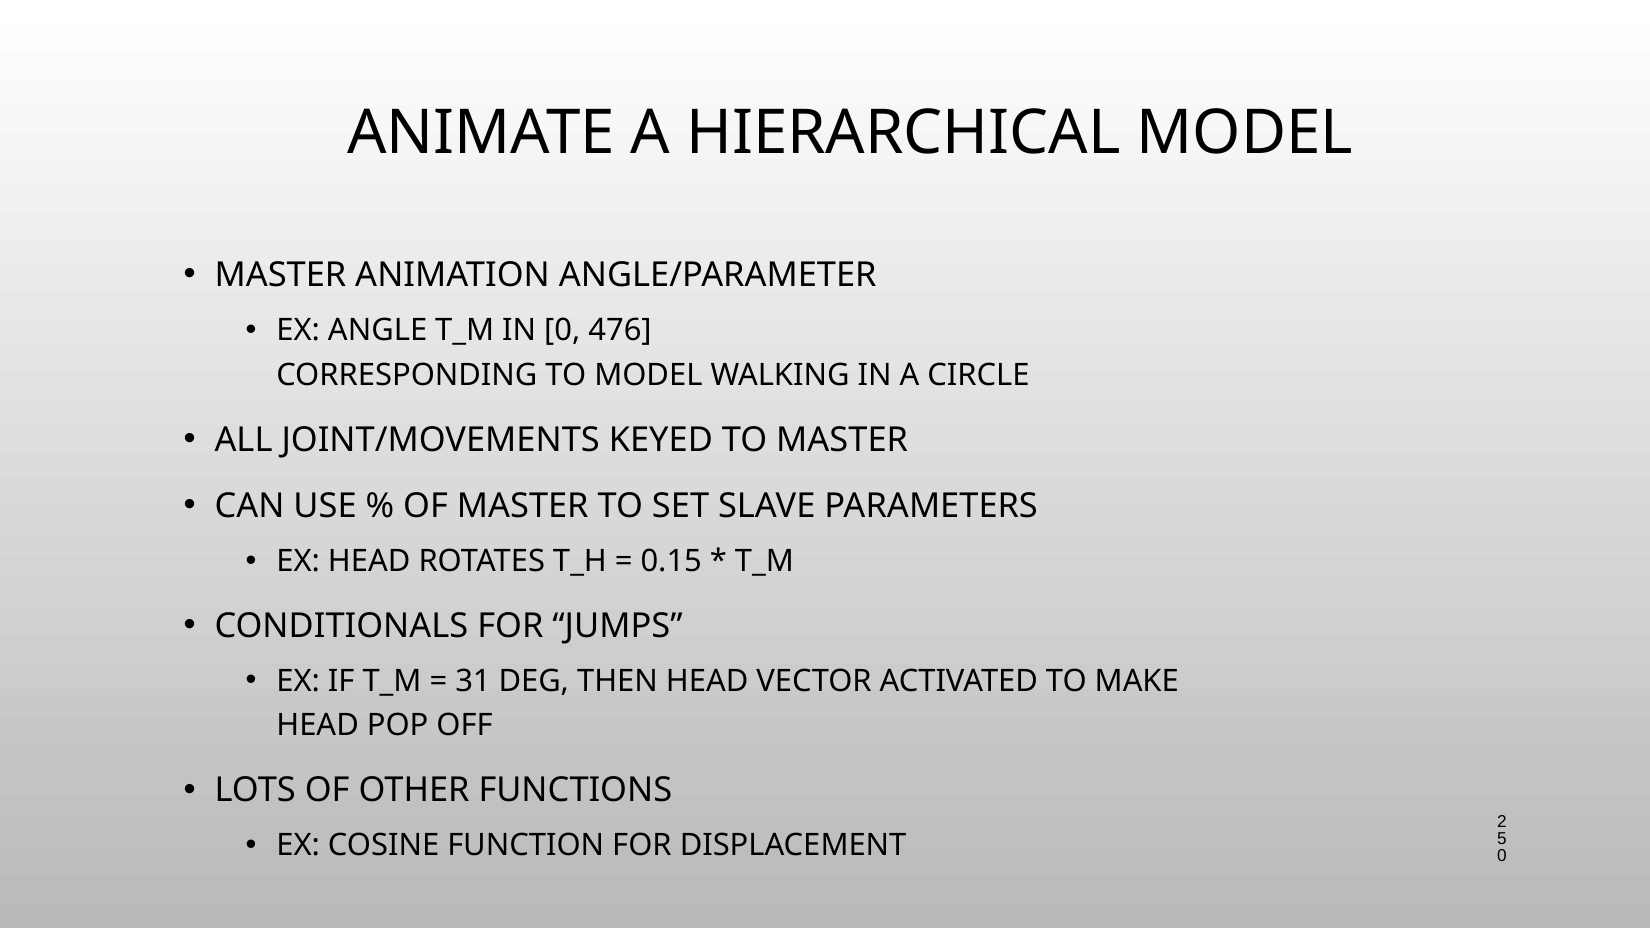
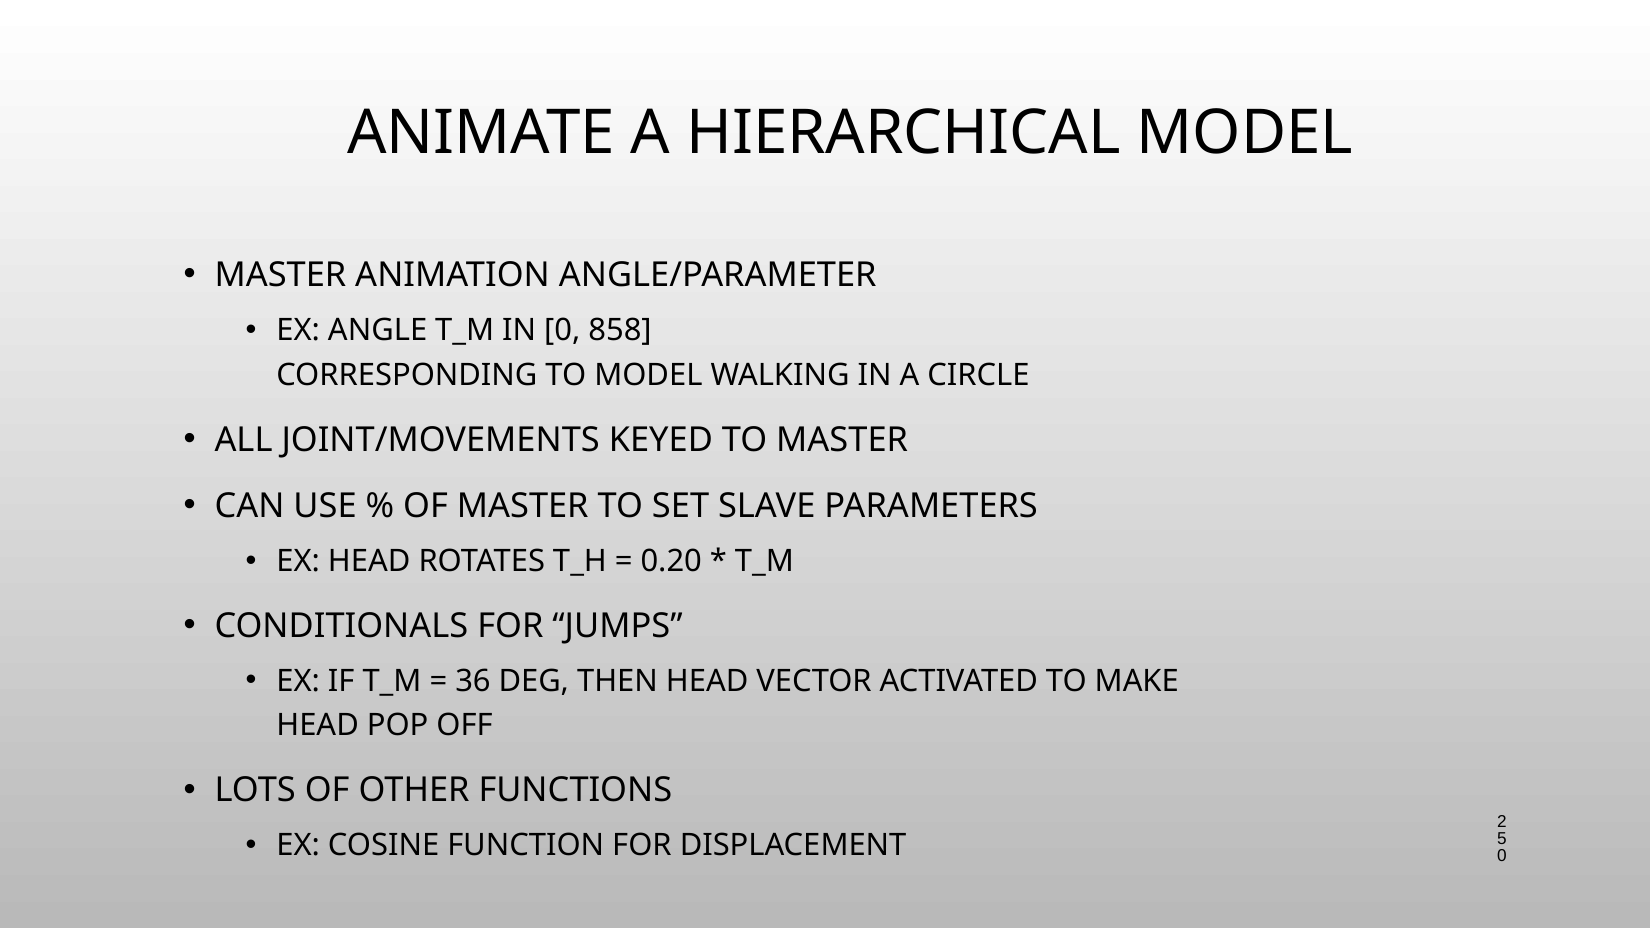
476: 476 -> 858
0.15: 0.15 -> 0.20
31: 31 -> 36
